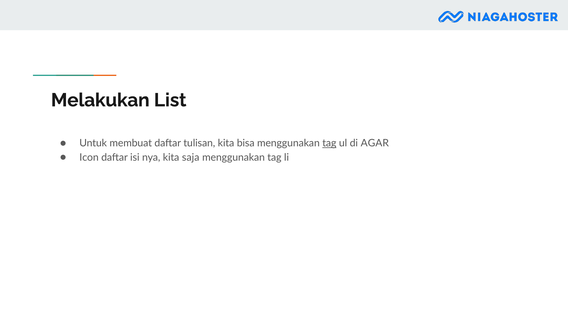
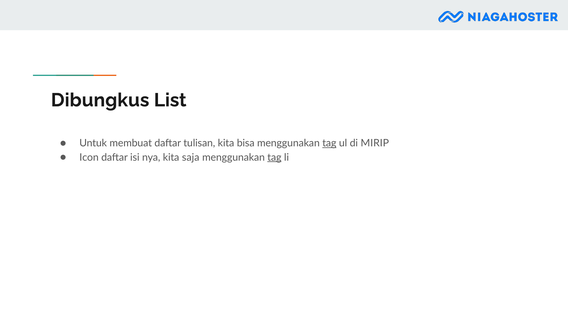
Melakukan: Melakukan -> Dibungkus
AGAR: AGAR -> MIRIP
tag at (274, 158) underline: none -> present
